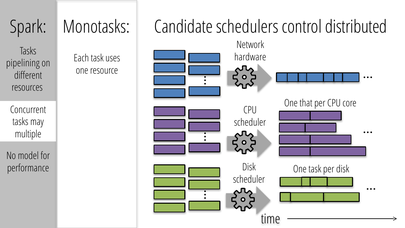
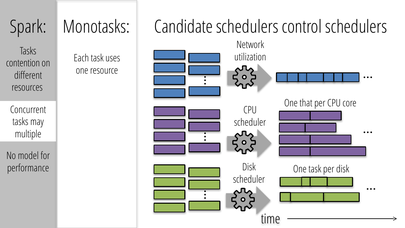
control distributed: distributed -> schedulers
hardware: hardware -> utilization
pipelining: pipelining -> contention
